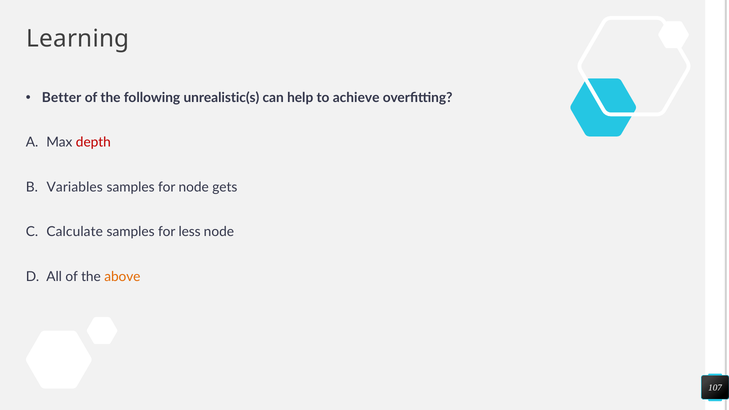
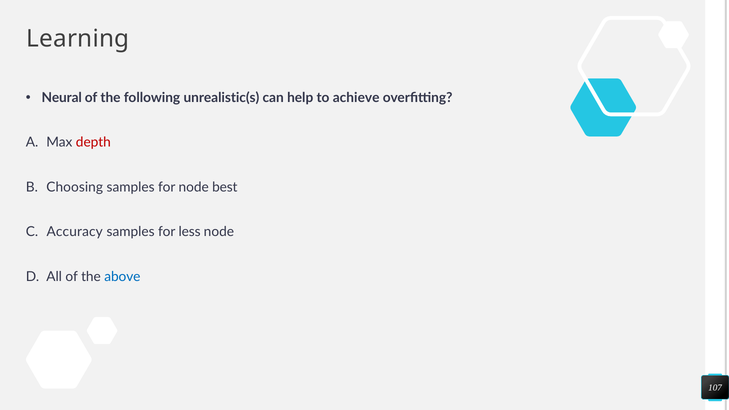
Better: Better -> Neural
Variables: Variables -> Choosing
gets: gets -> best
Calculate: Calculate -> Accuracy
above colour: orange -> blue
